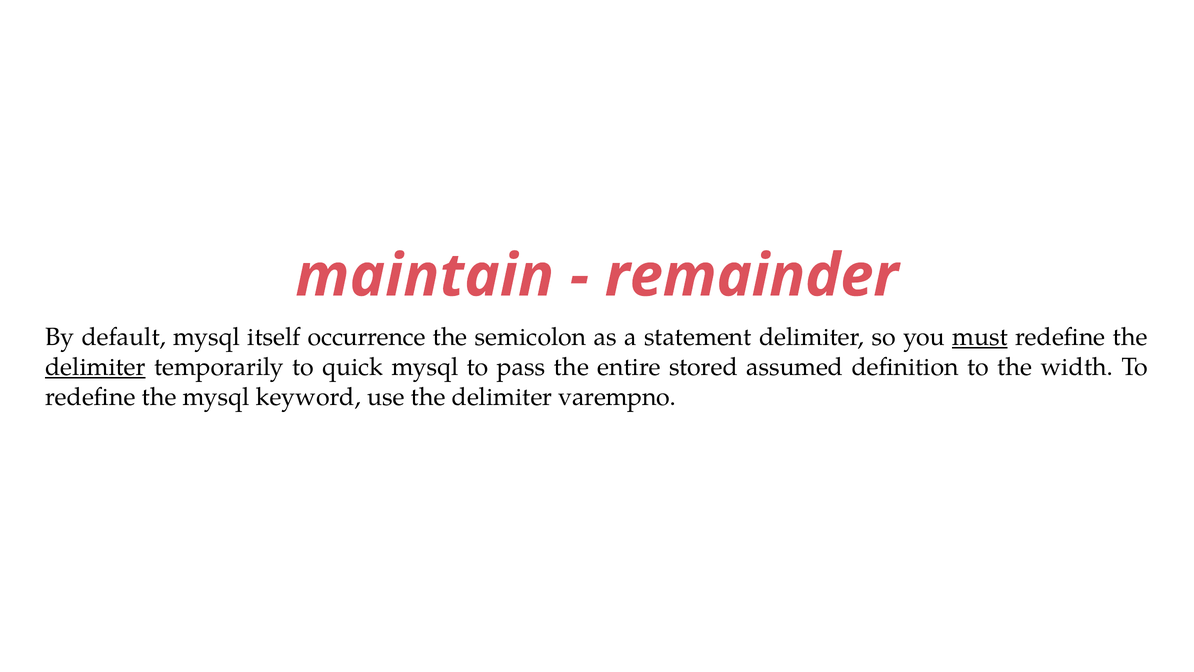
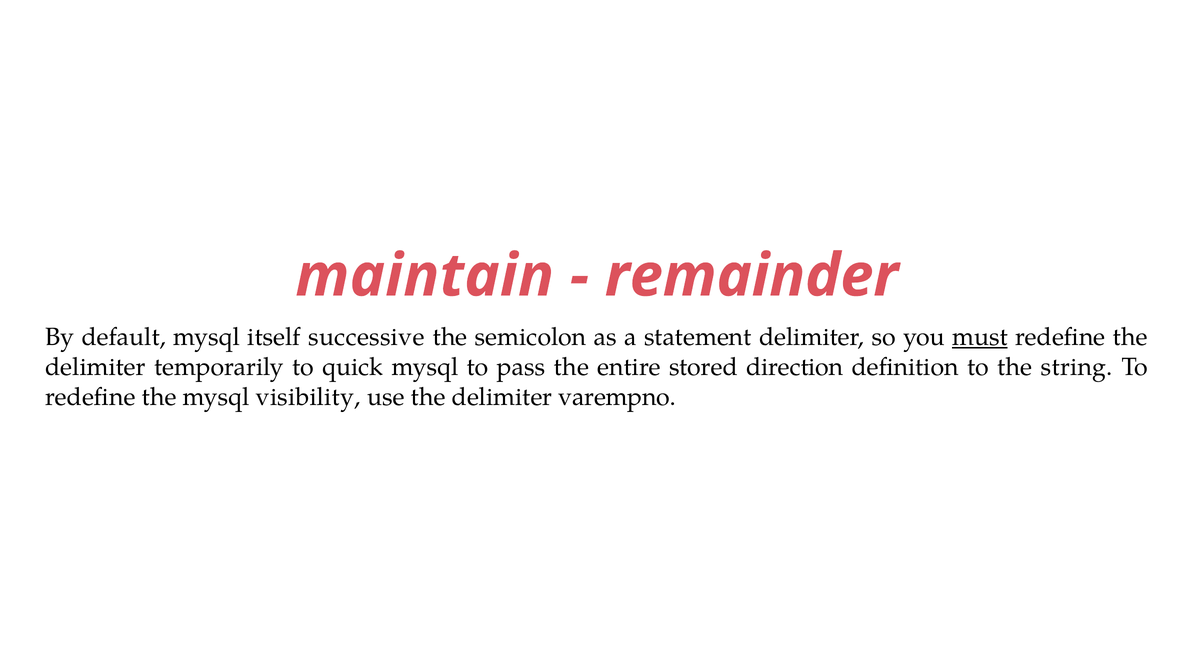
occurrence: occurrence -> successive
delimiter at (95, 367) underline: present -> none
assumed: assumed -> direction
width: width -> string
keyword: keyword -> visibility
